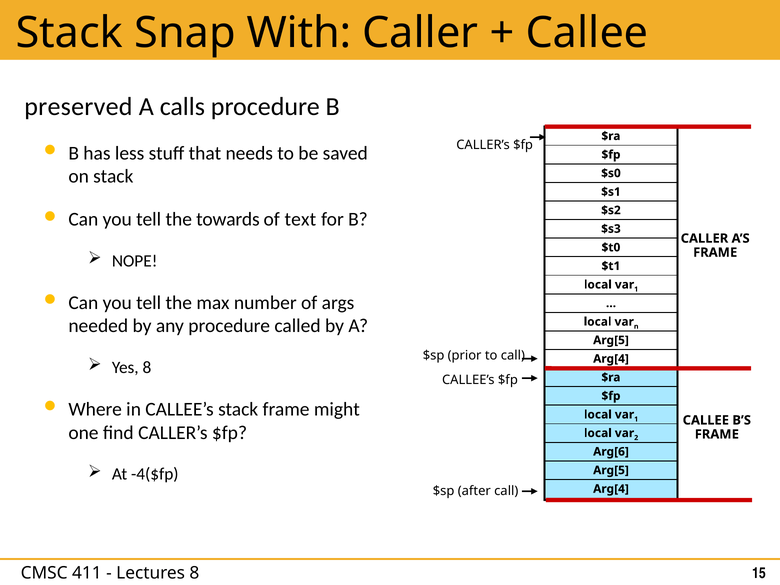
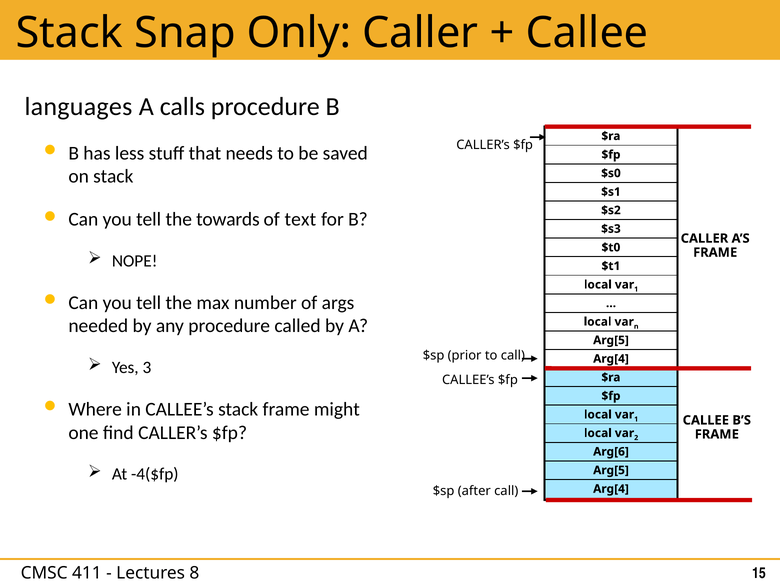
With: With -> Only
preserved: preserved -> languages
Yes 8: 8 -> 3
